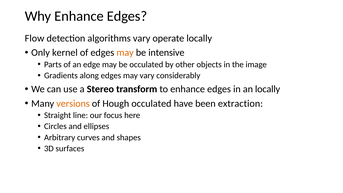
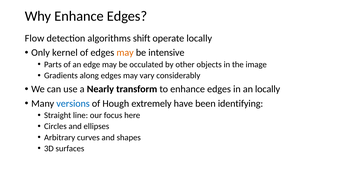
algorithms vary: vary -> shift
Stereo: Stereo -> Nearly
versions colour: orange -> blue
Hough occulated: occulated -> extremely
extraction: extraction -> identifying
